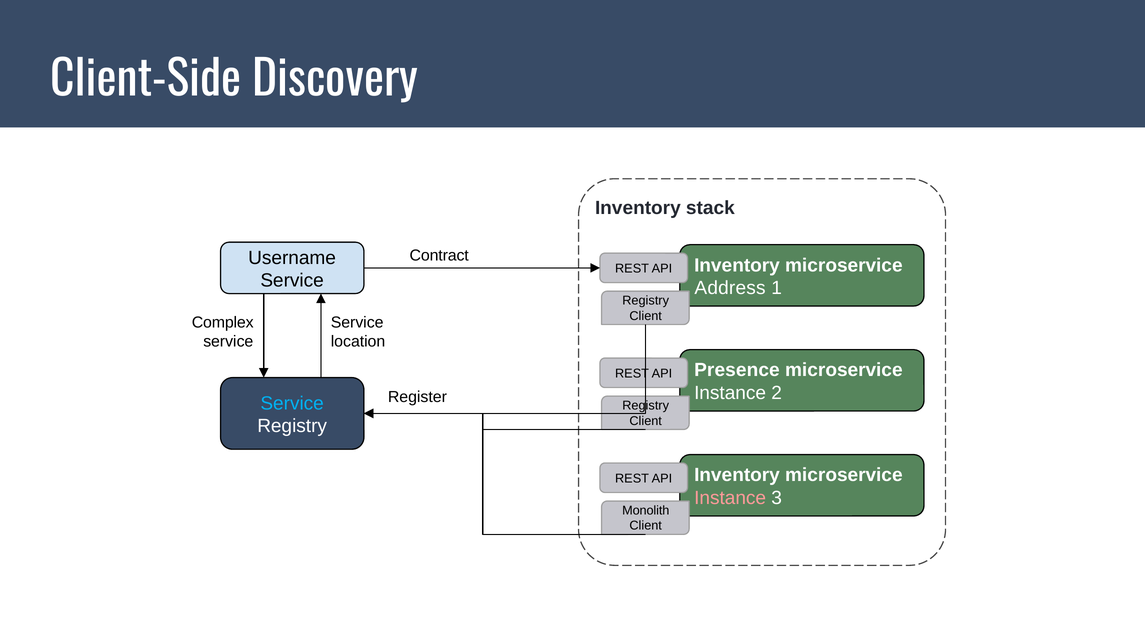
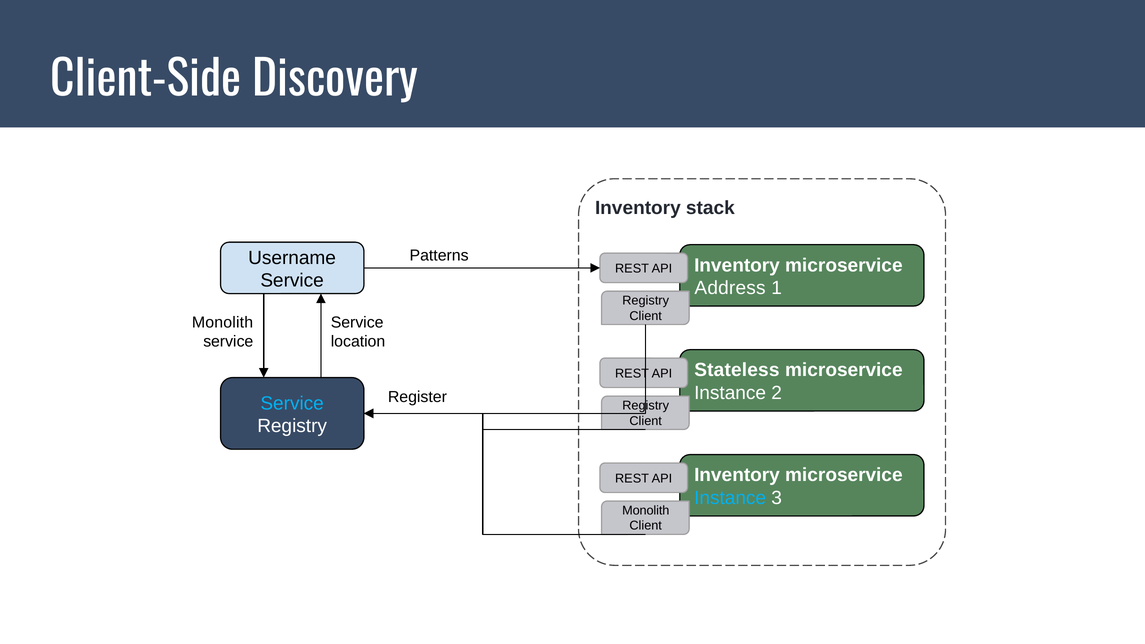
Contract: Contract -> Patterns
Complex at (223, 322): Complex -> Monolith
Presence: Presence -> Stateless
Instance at (730, 498) colour: pink -> light blue
